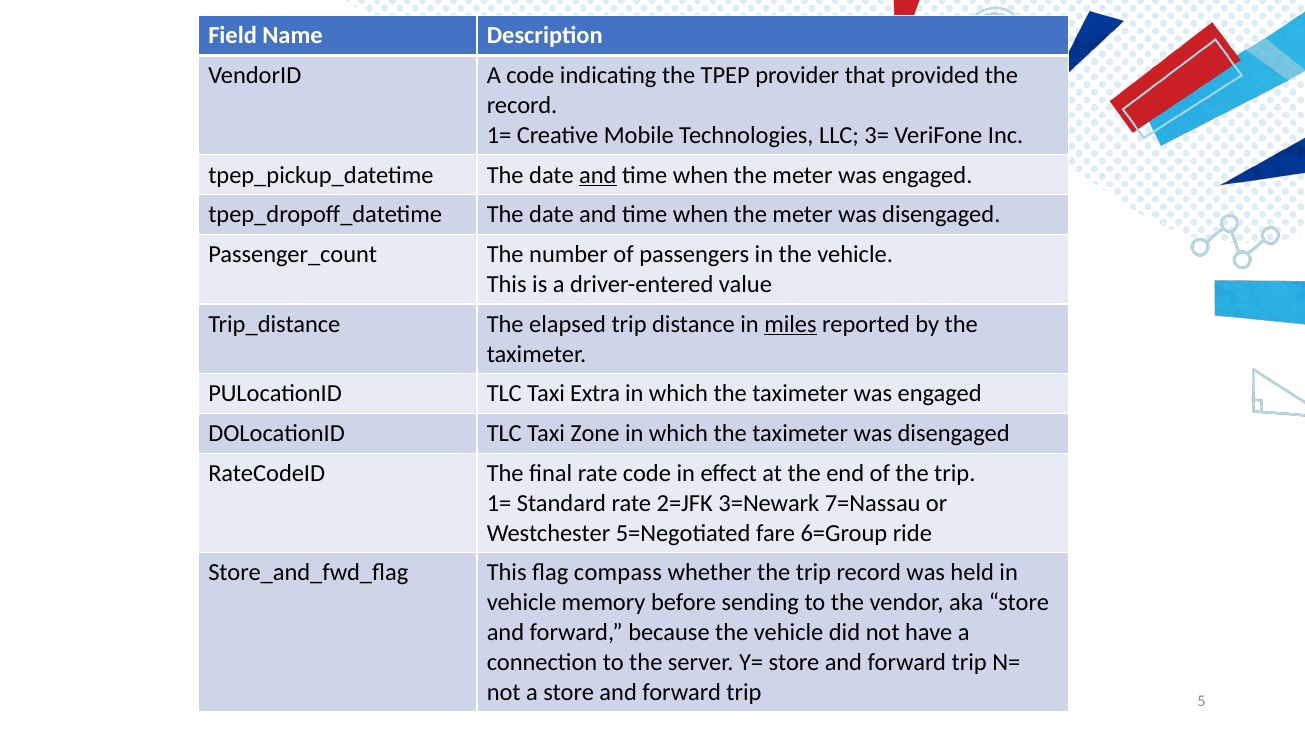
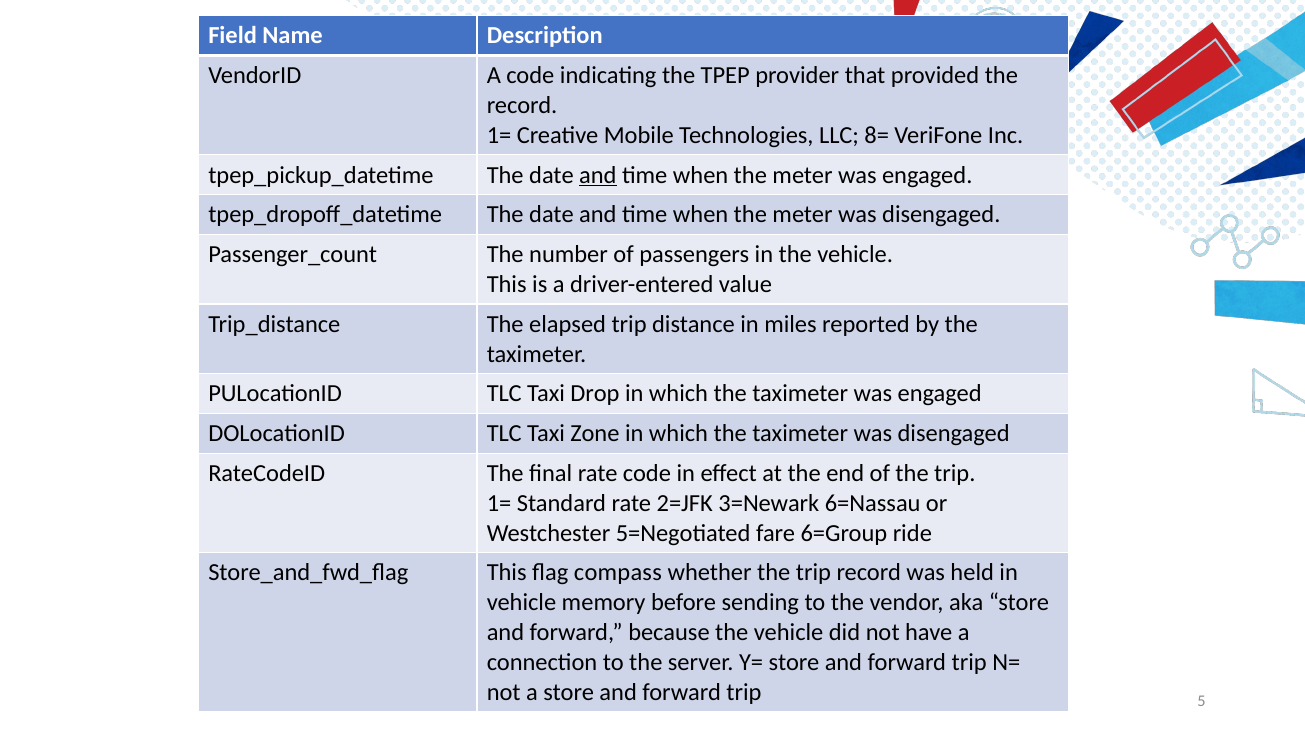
3=: 3= -> 8=
miles underline: present -> none
Extra: Extra -> Drop
7=Nassau: 7=Nassau -> 6=Nassau
